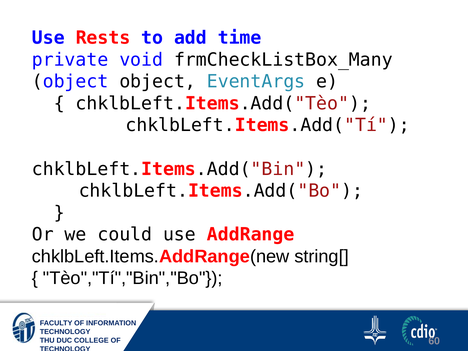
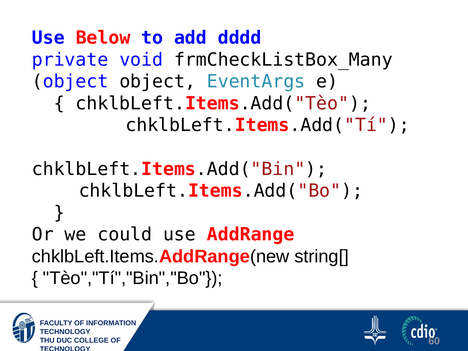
Rests: Rests -> Below
time: time -> dddd
